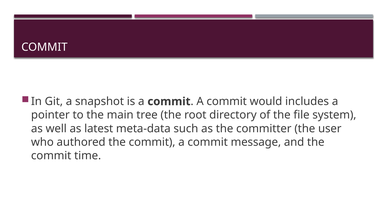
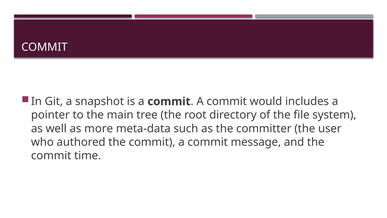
latest: latest -> more
